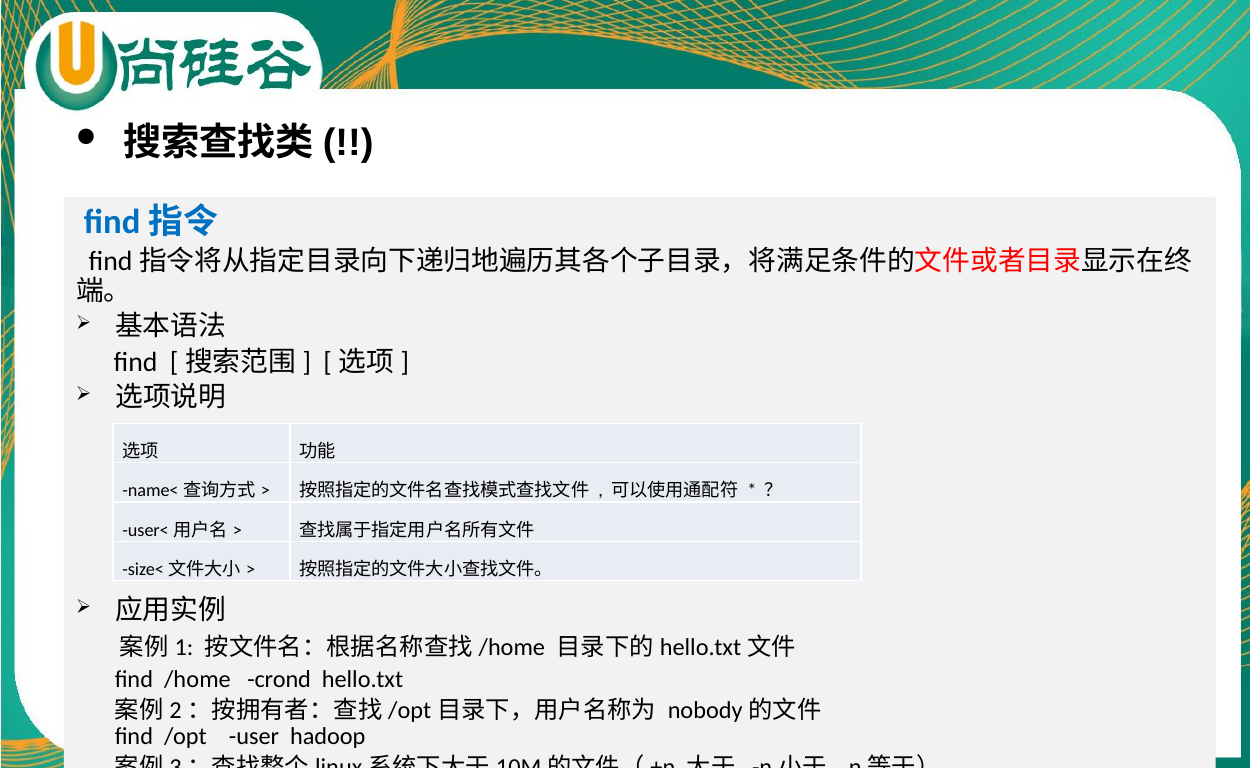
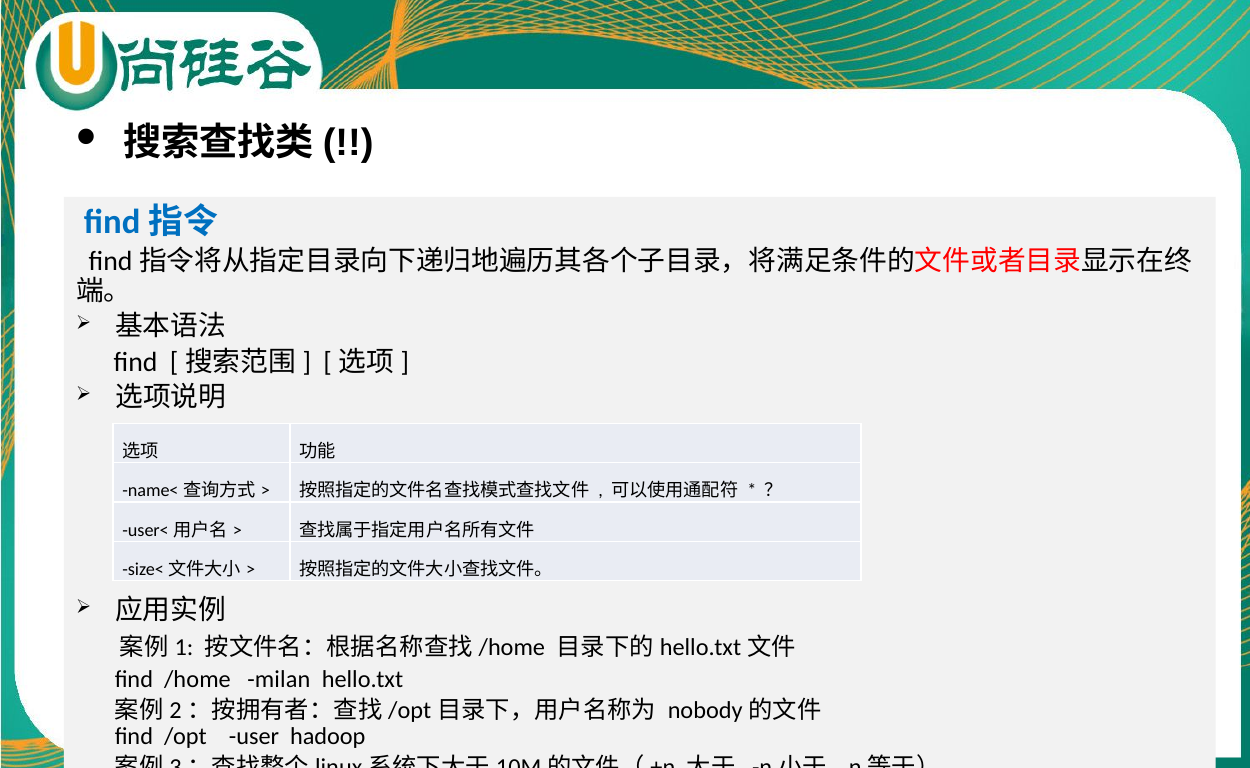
crond: crond -> milan
